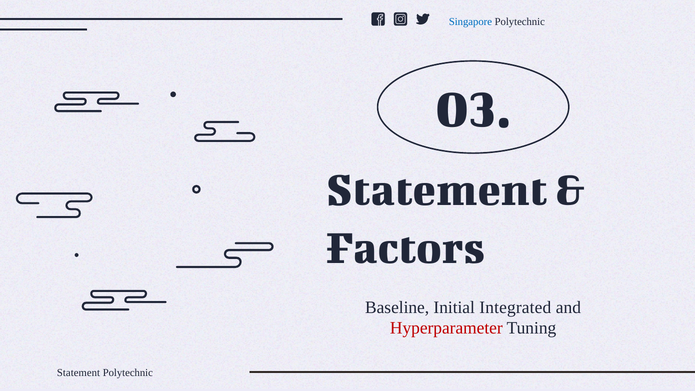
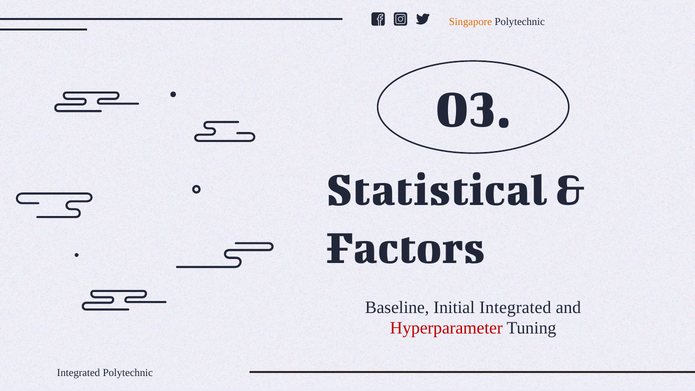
Singapore colour: blue -> orange
Statement at (437, 189): Statement -> Statistical
Statement at (78, 373): Statement -> Integrated
